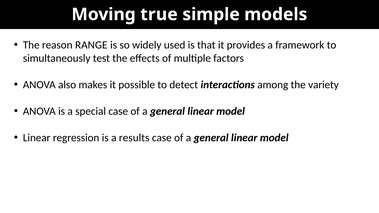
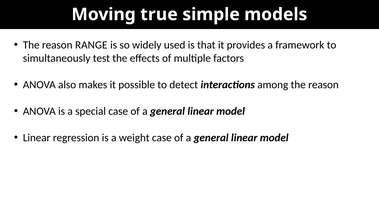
among the variety: variety -> reason
results: results -> weight
